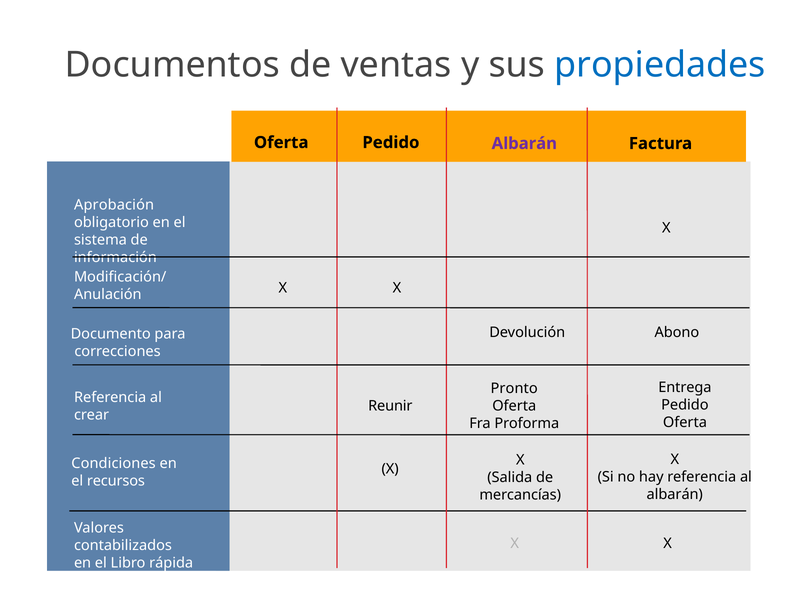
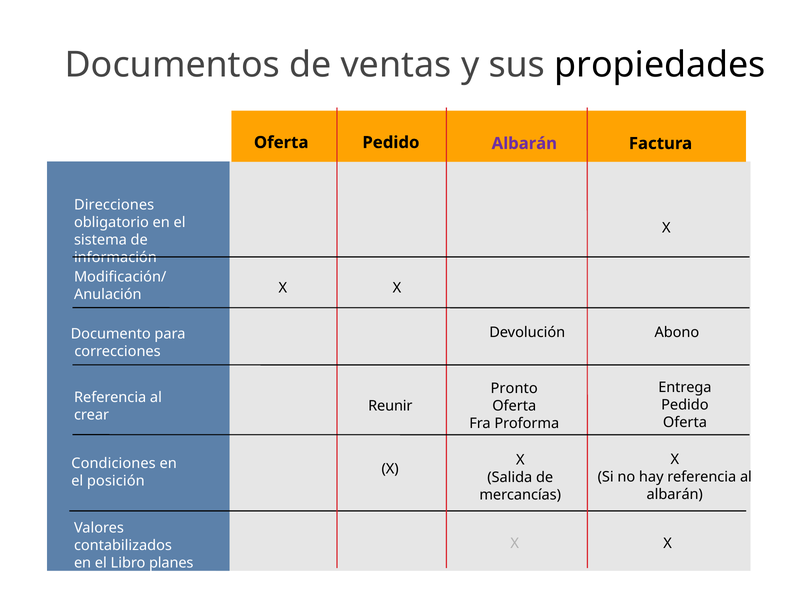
propiedades colour: blue -> black
Aprobación: Aprobación -> Direcciones
recursos: recursos -> posición
rápida: rápida -> planes
